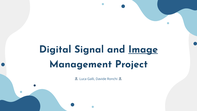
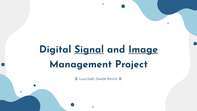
Signal underline: none -> present
